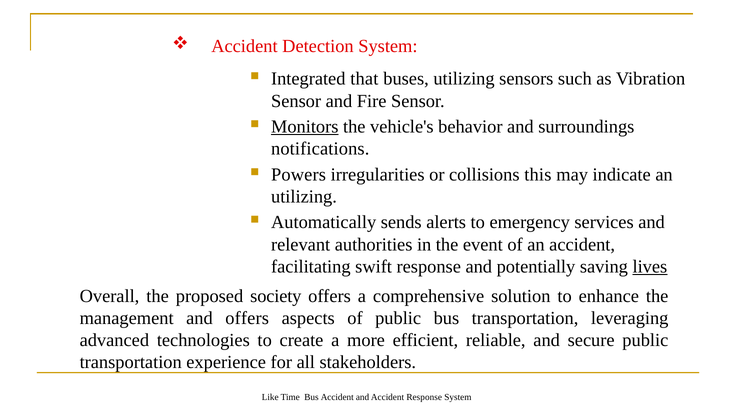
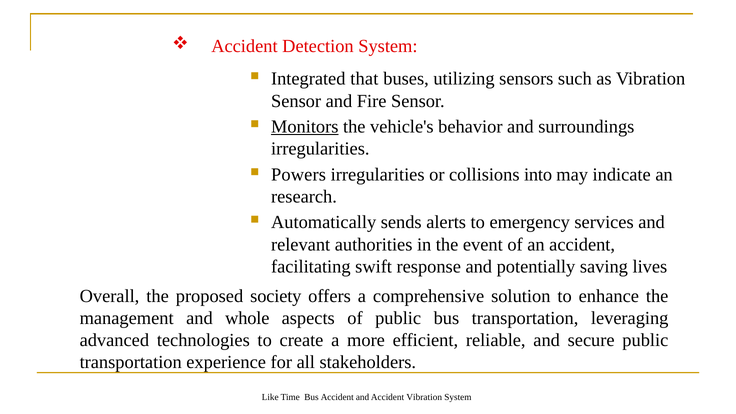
notifications at (320, 149): notifications -> irregularities
this: this -> into
utilizing at (304, 197): utilizing -> research
lives underline: present -> none
and offers: offers -> whole
Accident Response: Response -> Vibration
